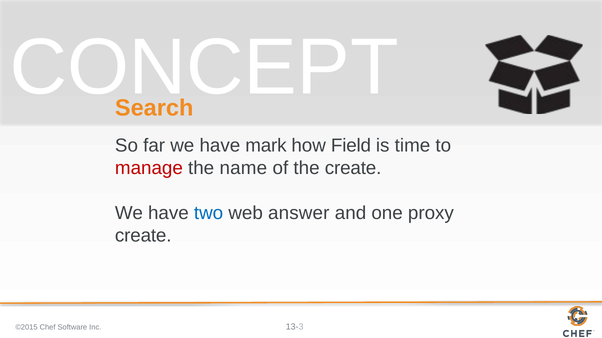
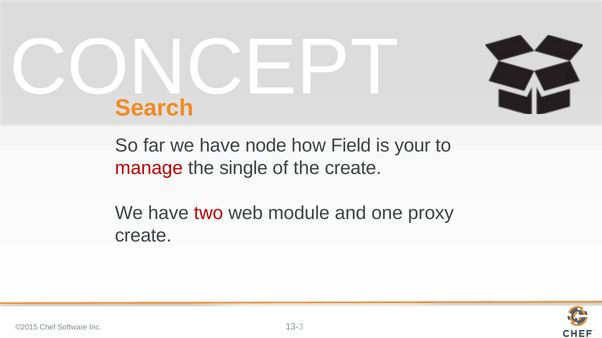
mark: mark -> node
time: time -> your
name: name -> single
two colour: blue -> red
answer: answer -> module
